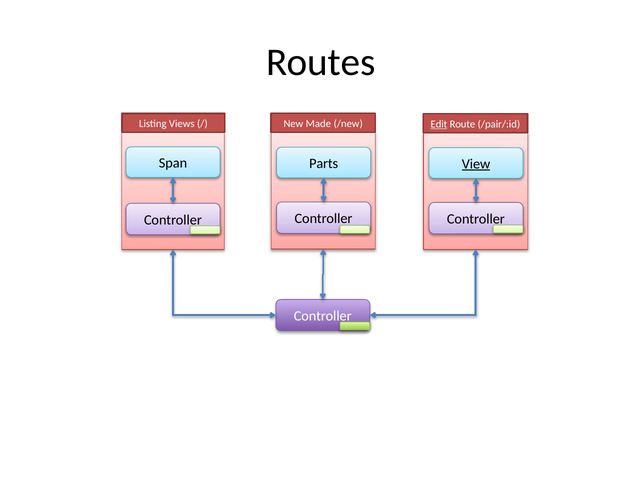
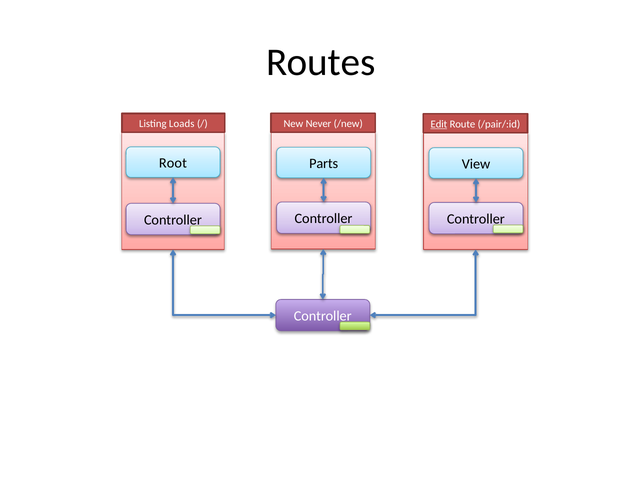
Views: Views -> Loads
Made: Made -> Never
Span: Span -> Root
View underline: present -> none
